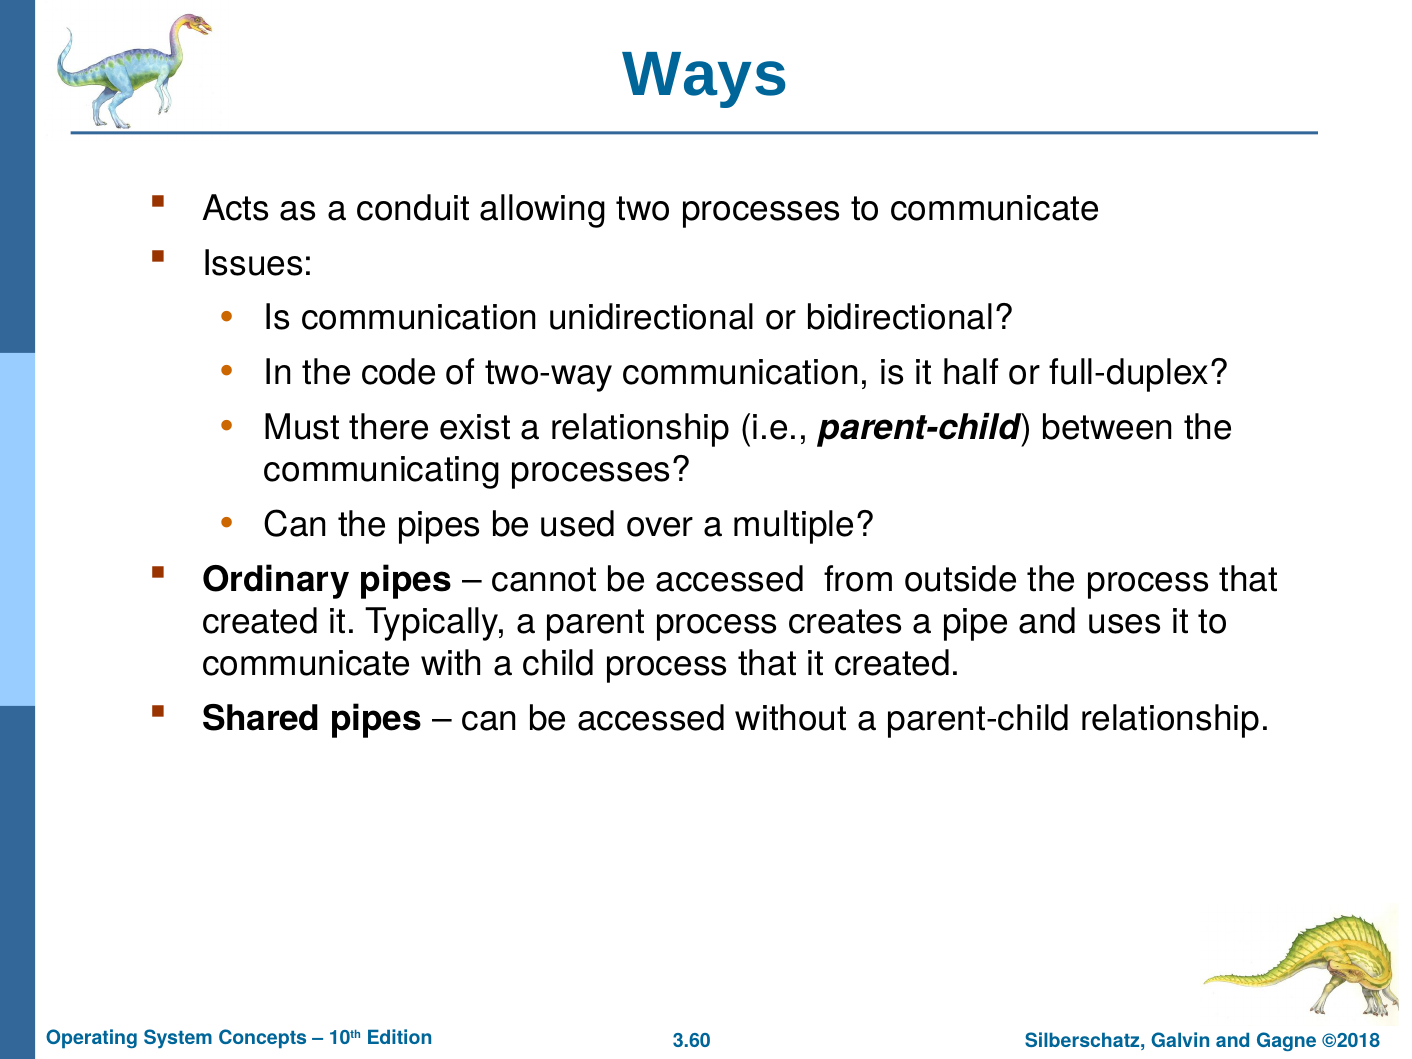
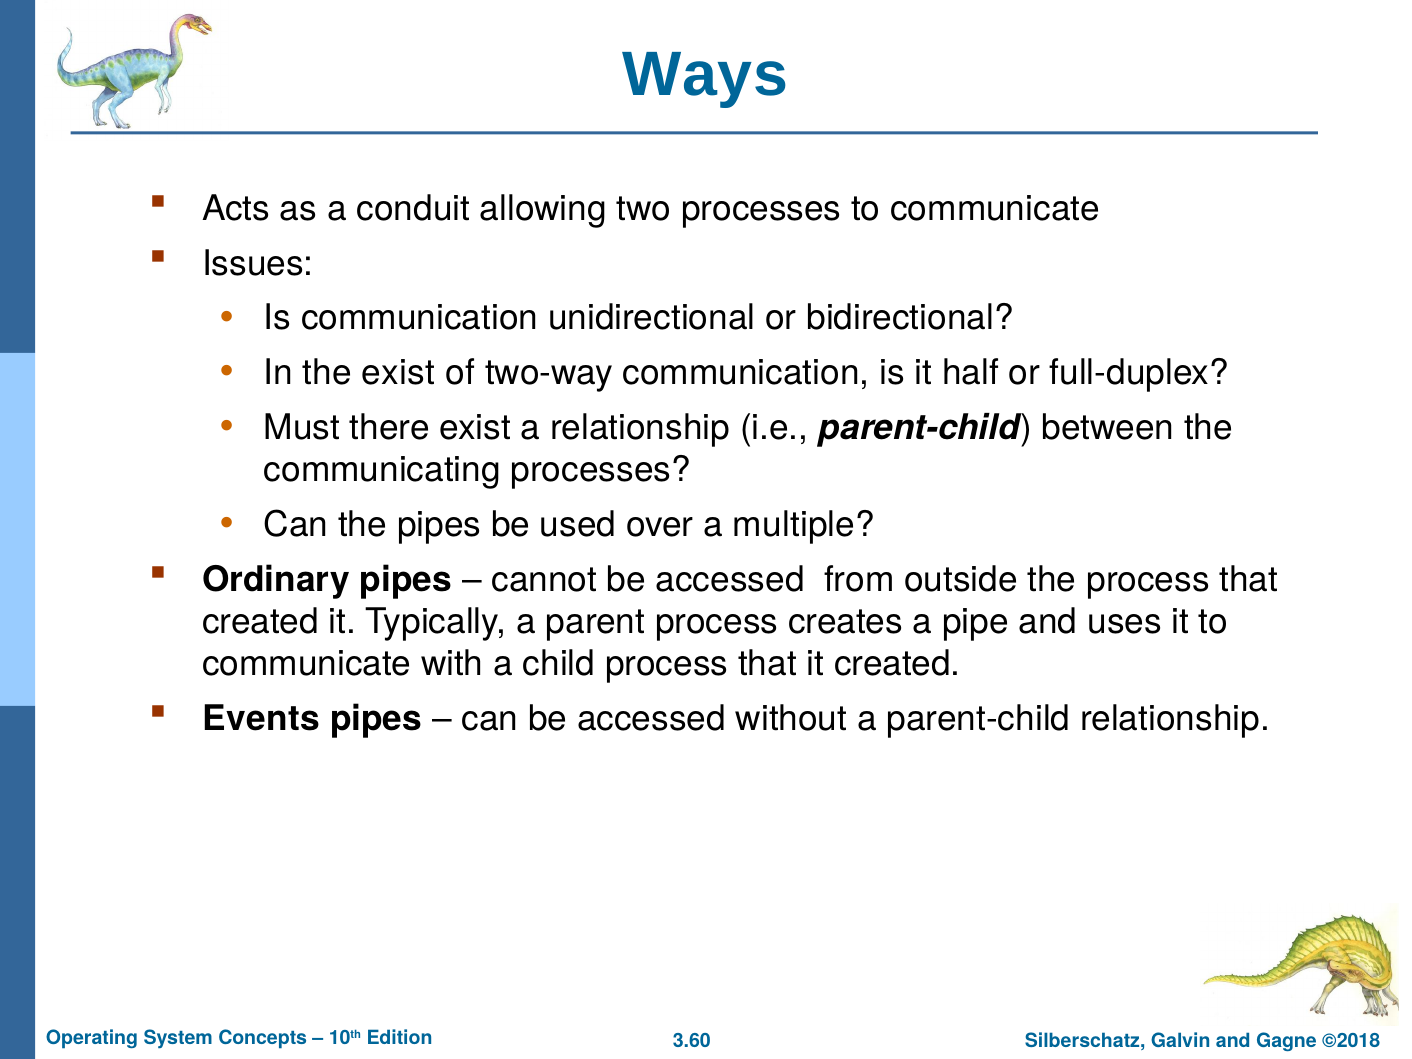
the code: code -> exist
Shared: Shared -> Events
